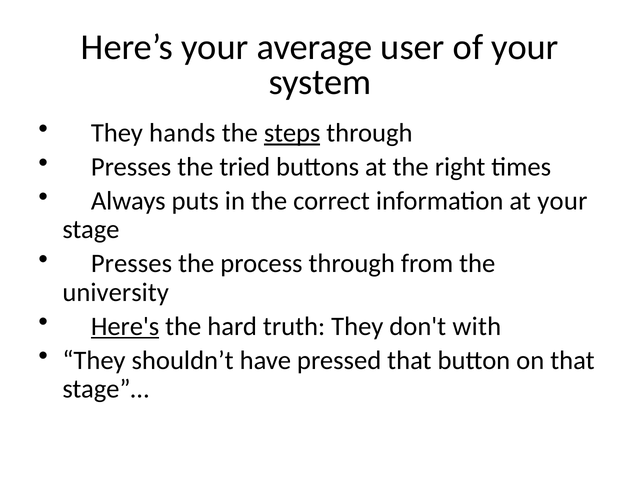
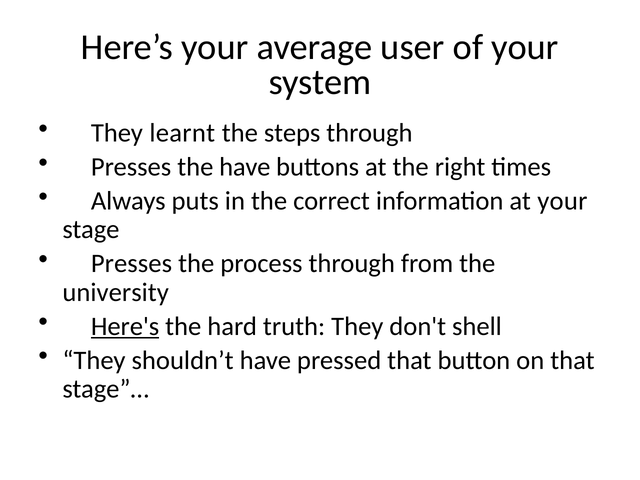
hands: hands -> learnt
steps underline: present -> none
the tried: tried -> have
with: with -> shell
